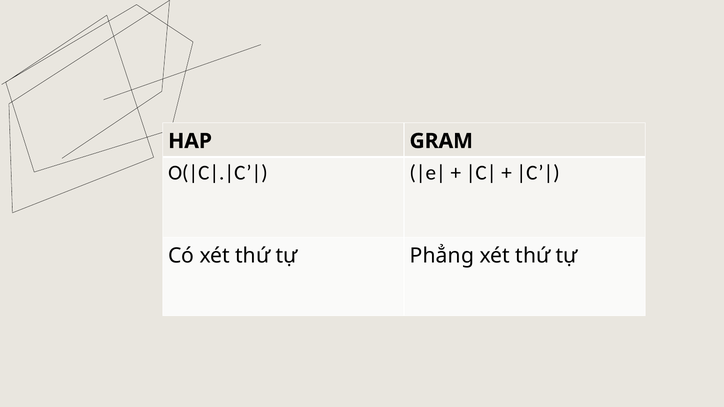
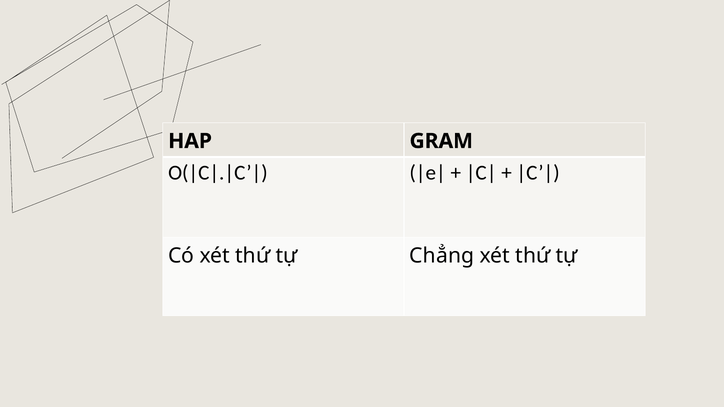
Phẳng: Phẳng -> Chẳng
